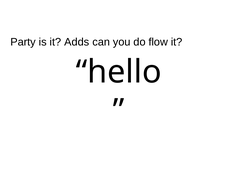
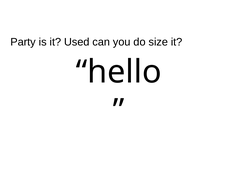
Adds: Adds -> Used
flow: flow -> size
